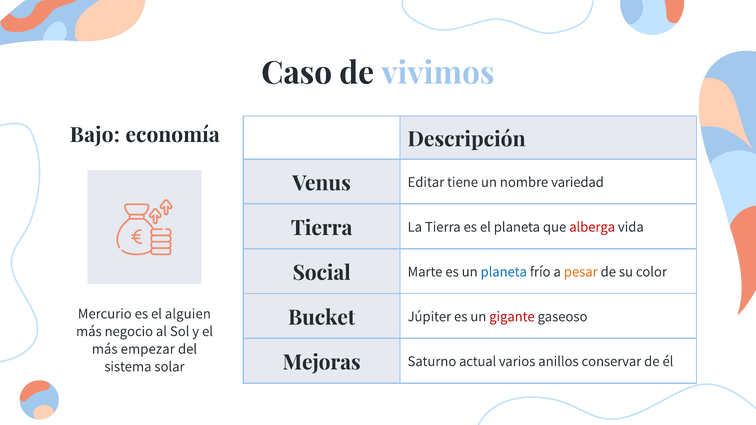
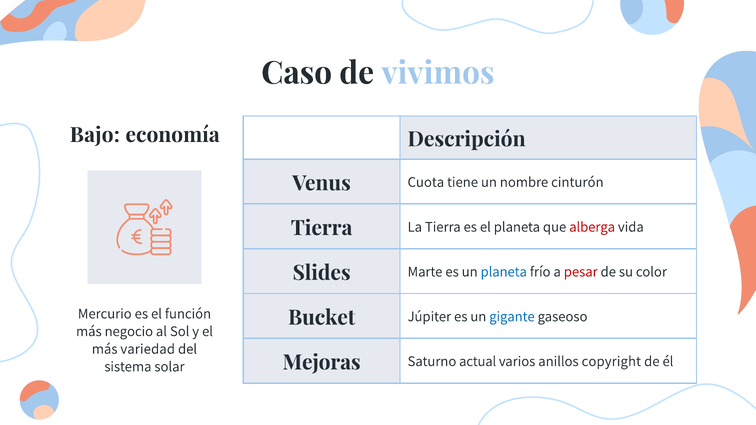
Editar: Editar -> Cuota
variedad: variedad -> cinturón
Social: Social -> Slides
pesar colour: orange -> red
alguien: alguien -> función
gigante colour: red -> blue
empezar: empezar -> variedad
conservar: conservar -> copyright
